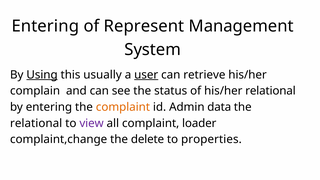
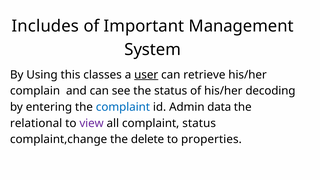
Entering at (45, 26): Entering -> Includes
Represent: Represent -> Important
Using underline: present -> none
usually: usually -> classes
his/her relational: relational -> decoding
complaint at (123, 107) colour: orange -> blue
complaint loader: loader -> status
